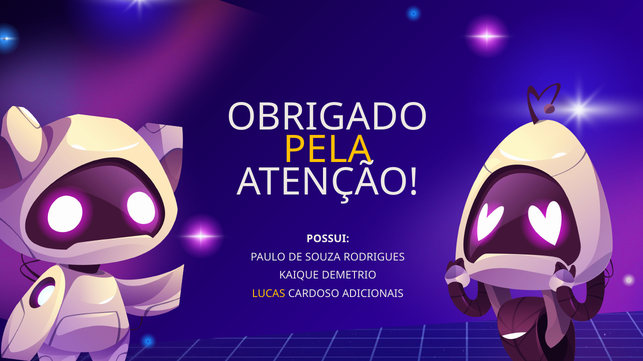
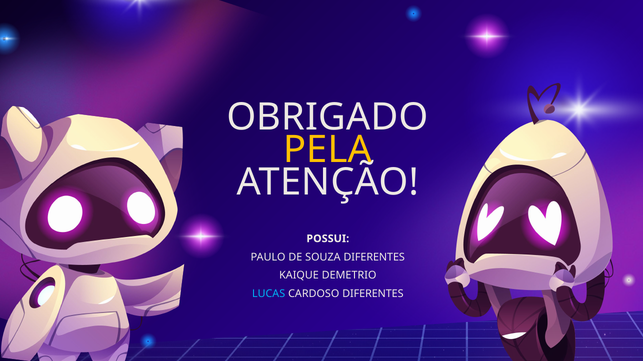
SOUZA RODRIGUES: RODRIGUES -> DIFERENTES
LUCAS colour: yellow -> light blue
CARDOSO ADICIONAIS: ADICIONAIS -> DIFERENTES
